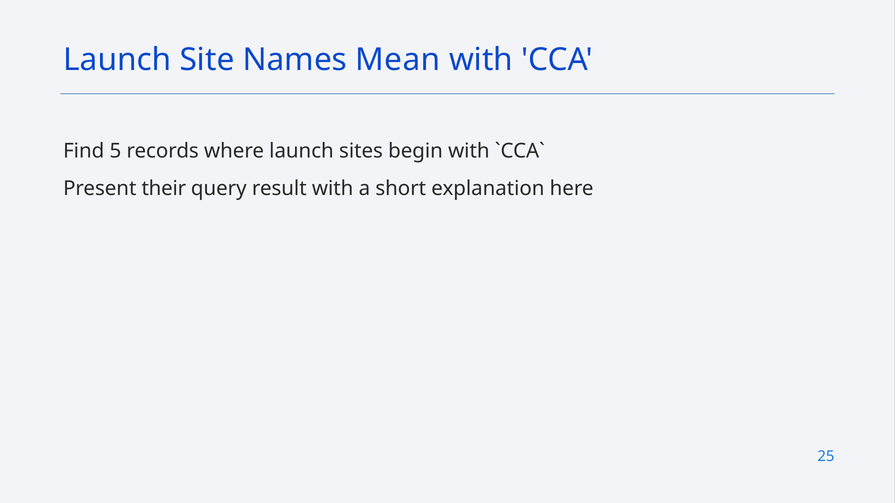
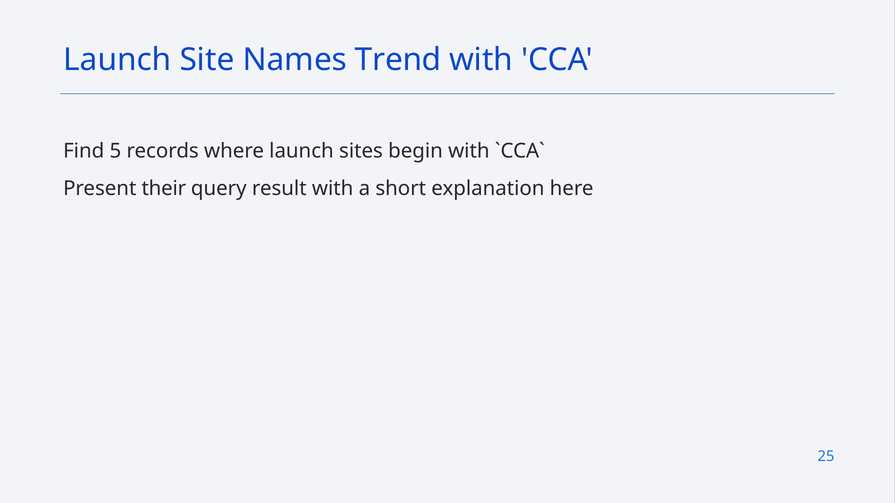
Mean: Mean -> Trend
